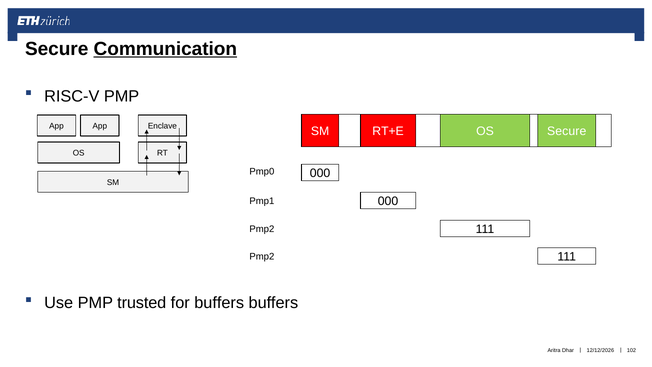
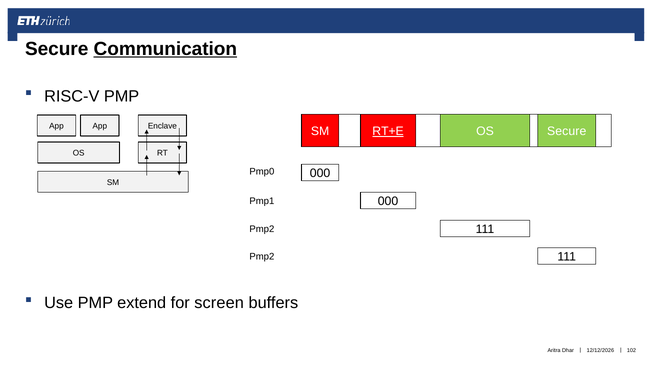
RT+E underline: none -> present
trusted: trusted -> extend
for buffers: buffers -> screen
